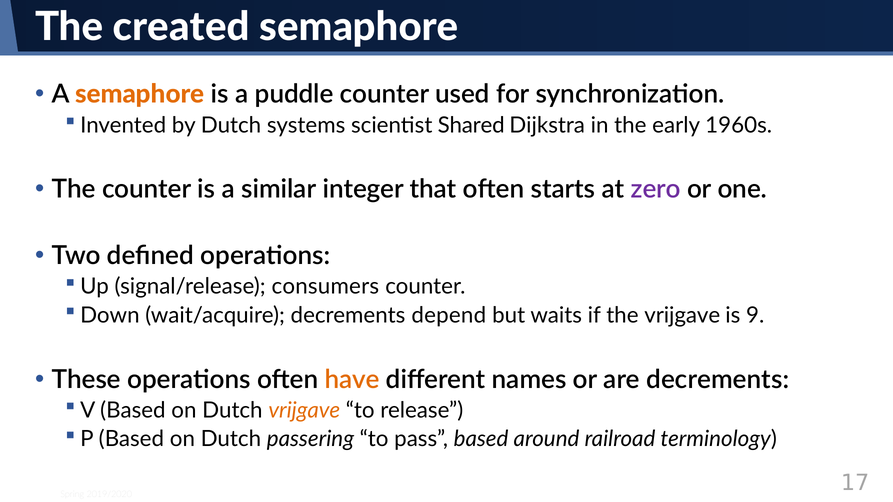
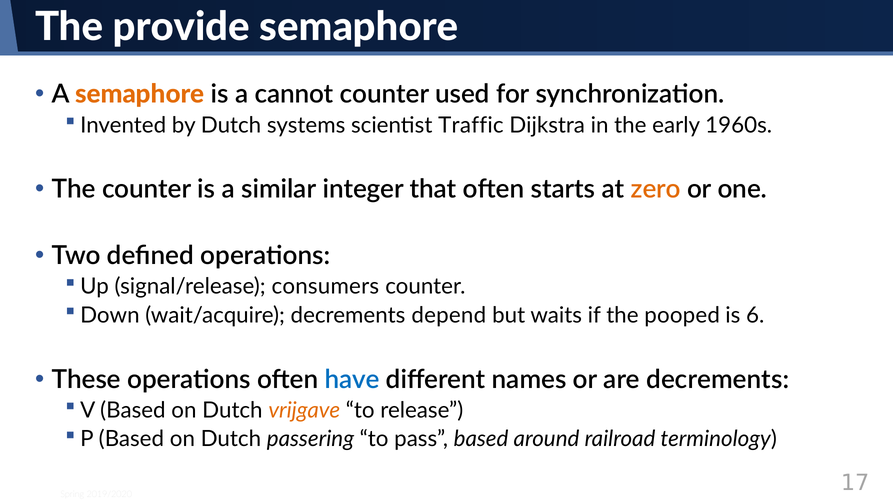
created: created -> provide
puddle: puddle -> cannot
Shared: Shared -> Traffic
zero colour: purple -> orange
the vrijgave: vrijgave -> pooped
9: 9 -> 6
have colour: orange -> blue
